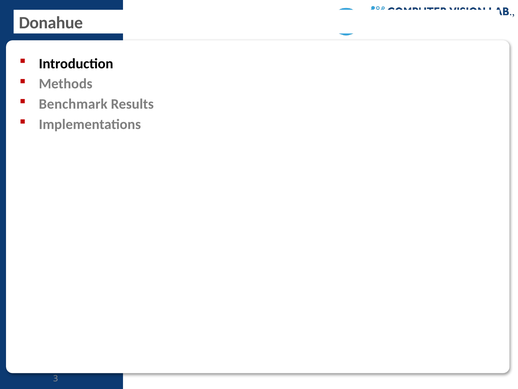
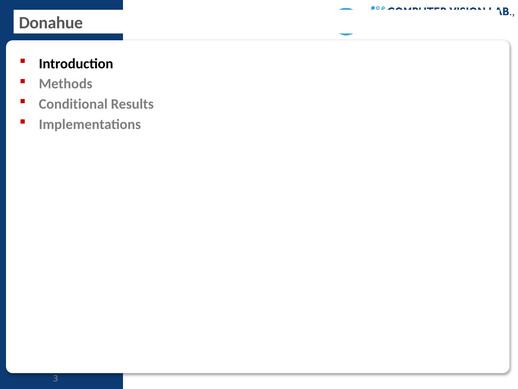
Benchmark: Benchmark -> Conditional
